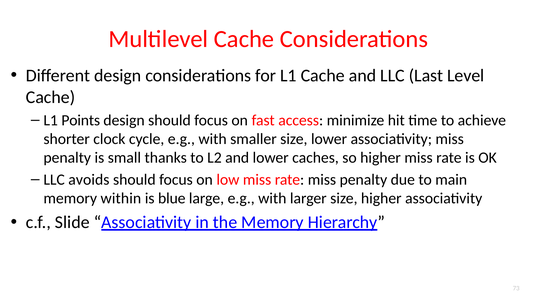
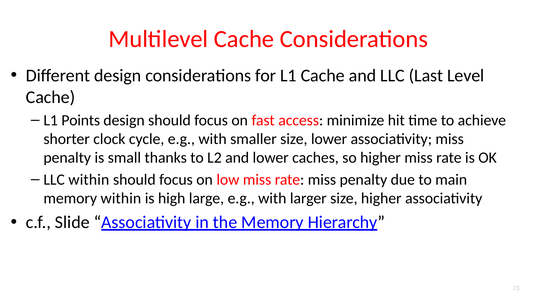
LLC avoids: avoids -> within
blue: blue -> high
